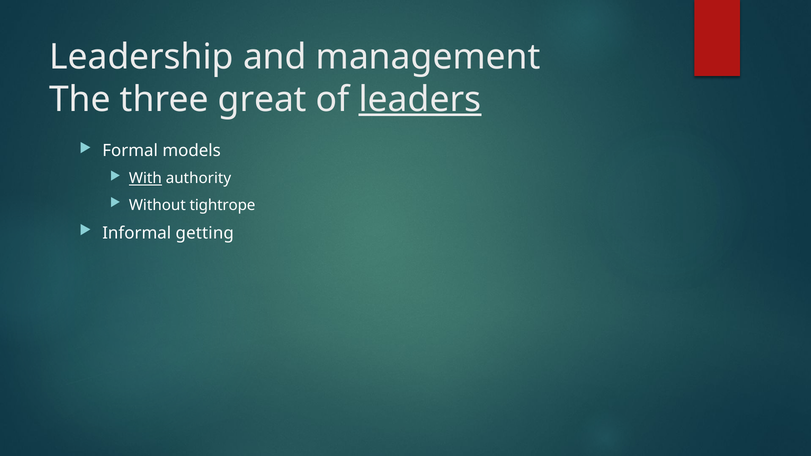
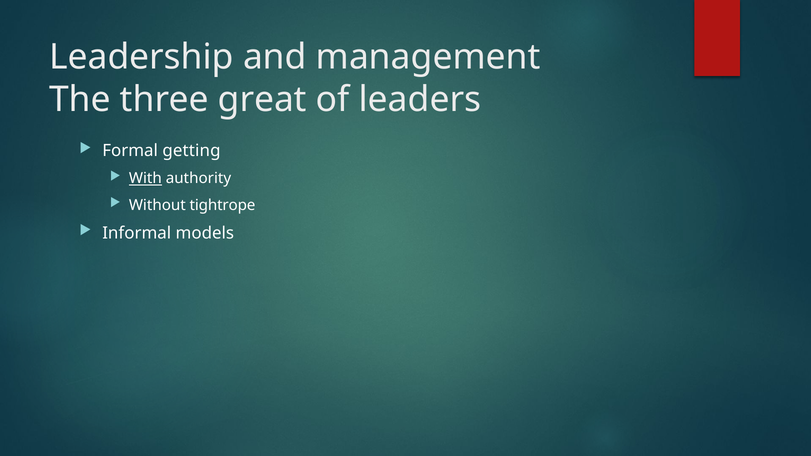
leaders underline: present -> none
models: models -> getting
getting: getting -> models
